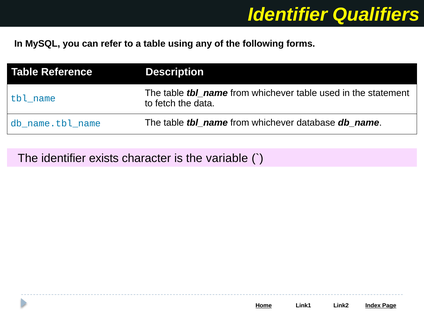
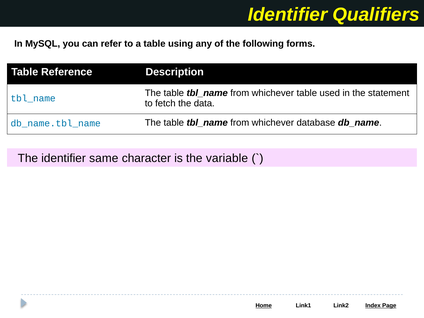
exists: exists -> same
